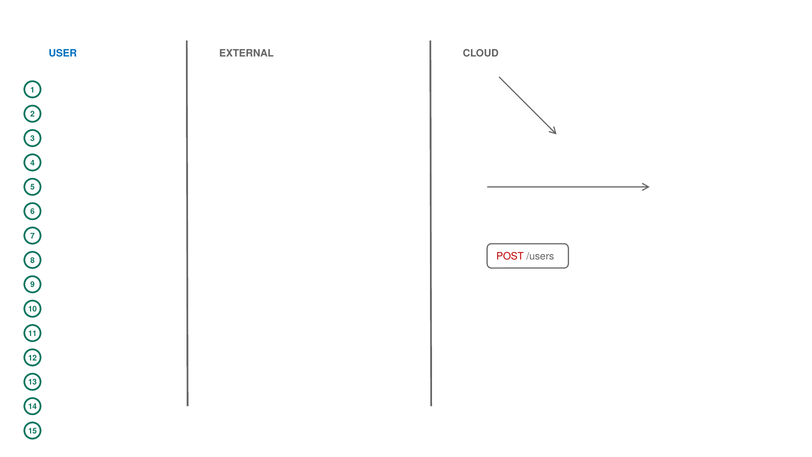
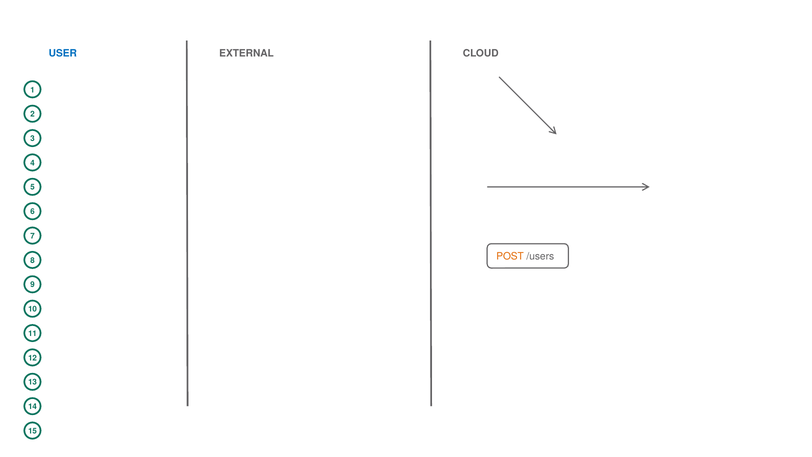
POST colour: red -> orange
